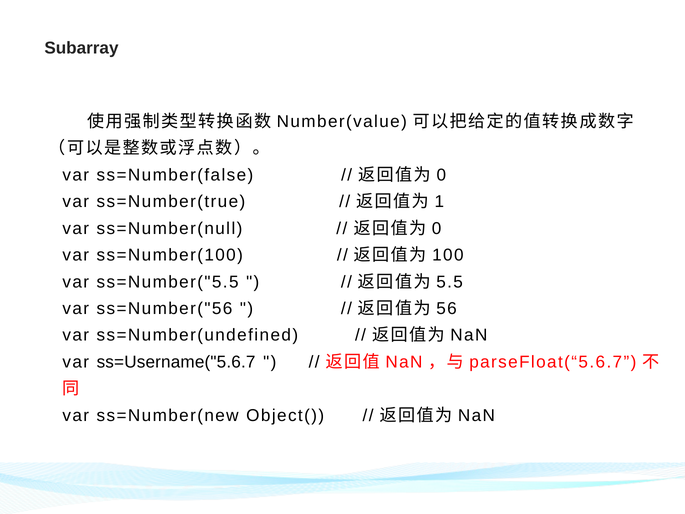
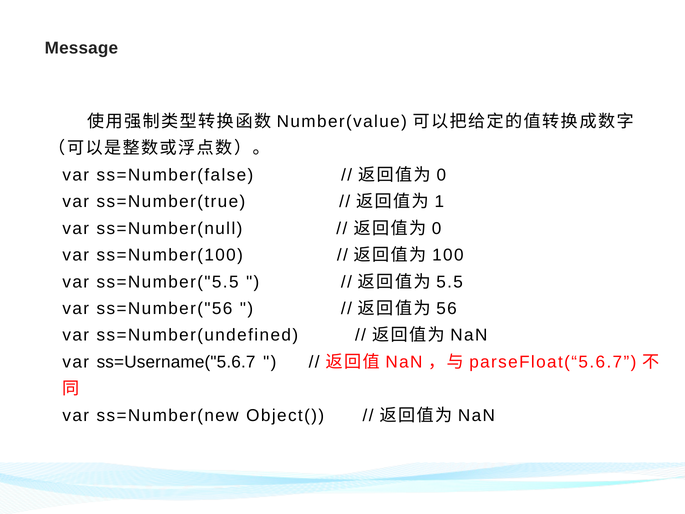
Subarray: Subarray -> Message
